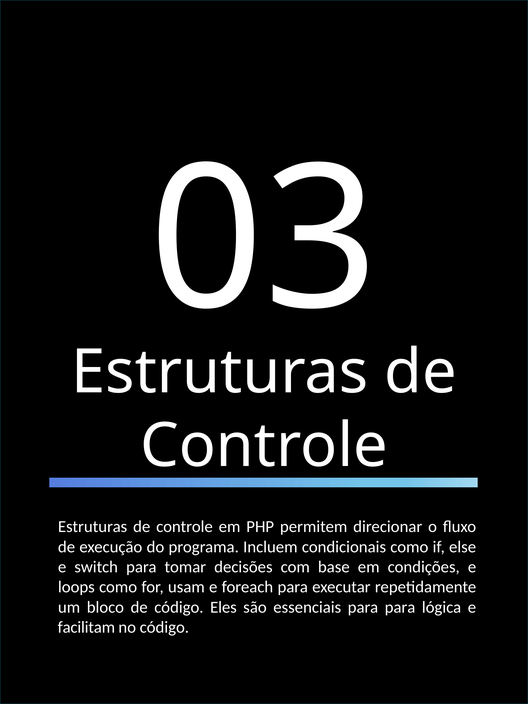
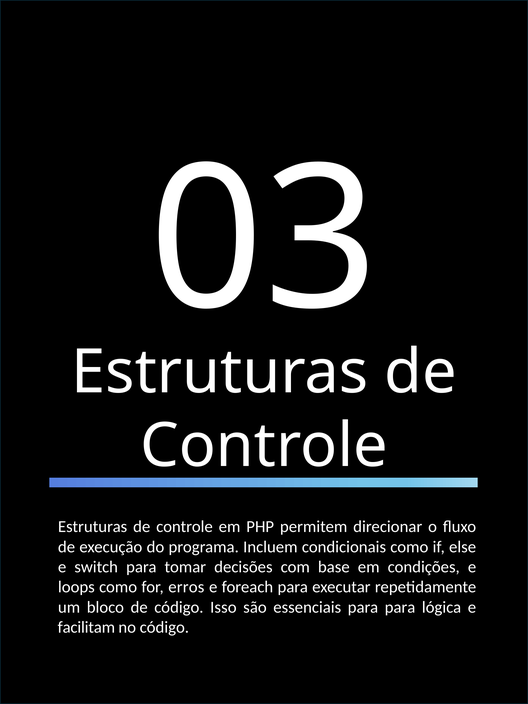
usam: usam -> erros
Eles: Eles -> Isso
